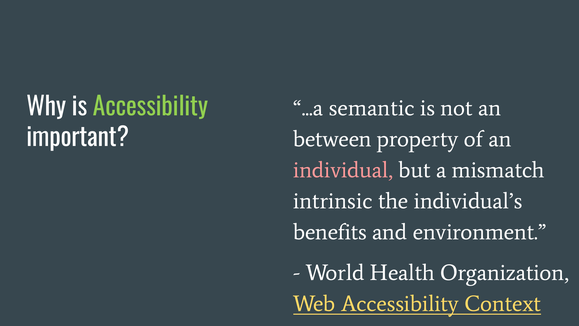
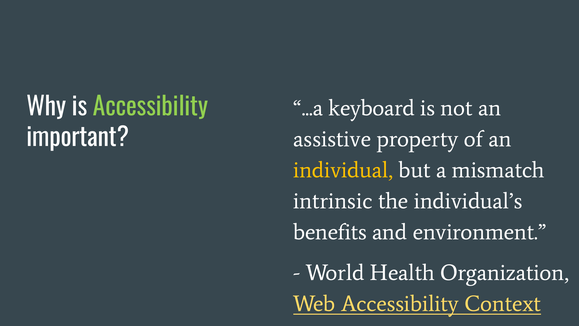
semantic: semantic -> keyboard
between: between -> assistive
individual colour: pink -> yellow
